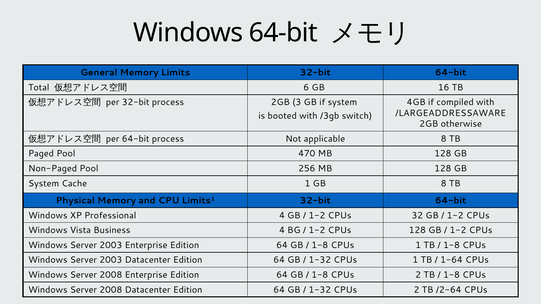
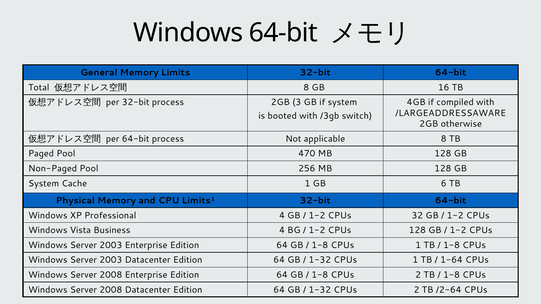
6 at (306, 88): 6 -> 8
GB 8: 8 -> 6
